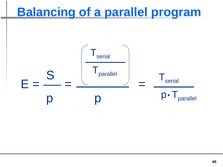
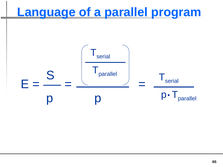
Balancing: Balancing -> Language
